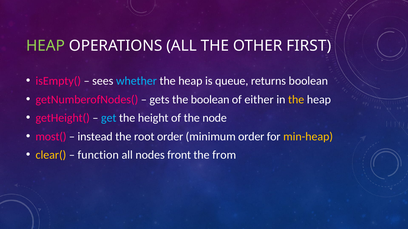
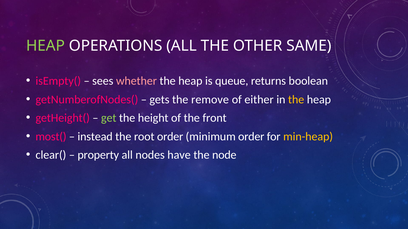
FIRST: FIRST -> SAME
whether colour: light blue -> pink
the boolean: boolean -> remove
get colour: light blue -> light green
node: node -> front
clear( colour: yellow -> white
function: function -> property
front: front -> have
from: from -> node
